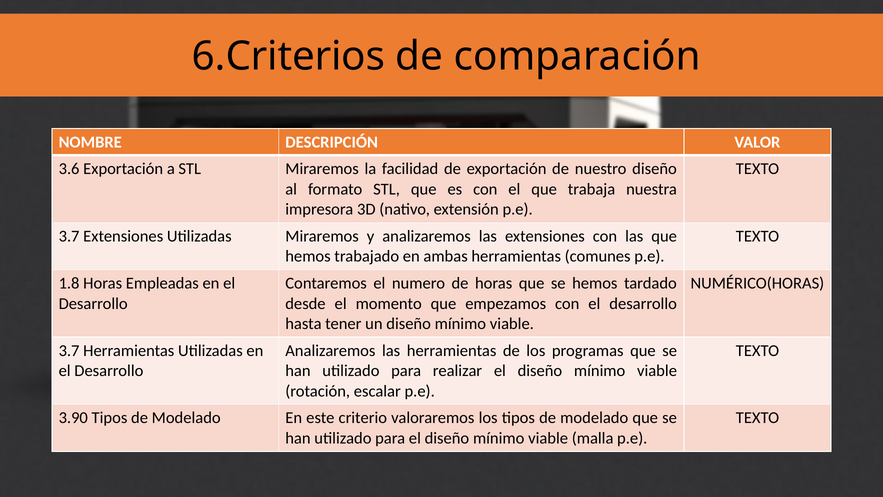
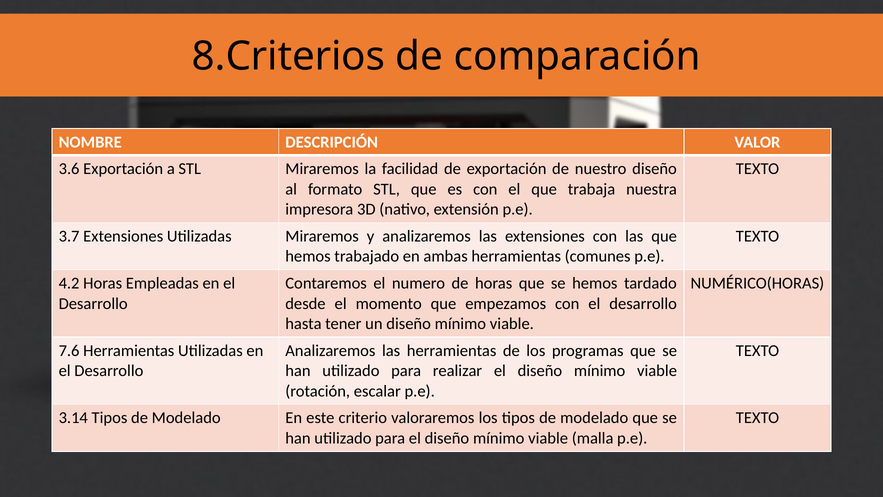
6.Criterios: 6.Criterios -> 8.Criterios
1.8: 1.8 -> 4.2
3.7 at (69, 350): 3.7 -> 7.6
3.90: 3.90 -> 3.14
